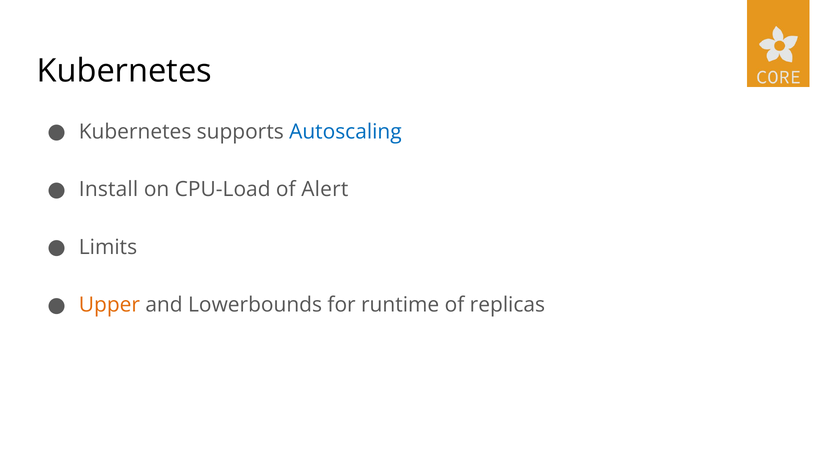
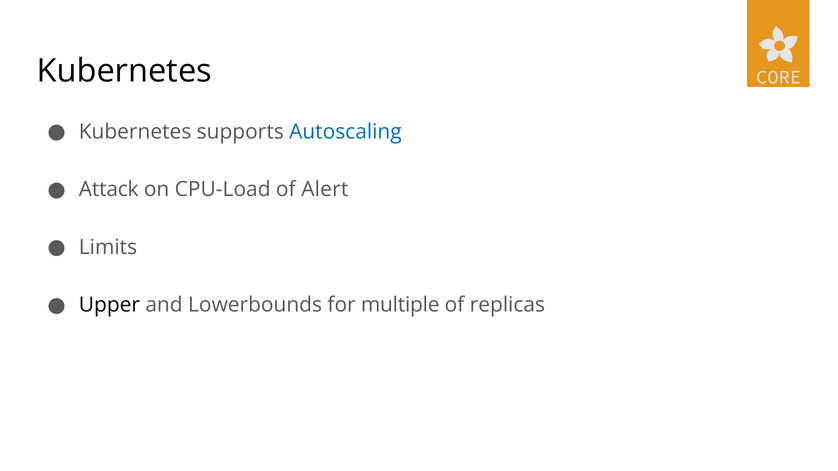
Install: Install -> Attack
Upper colour: orange -> black
runtime: runtime -> multiple
